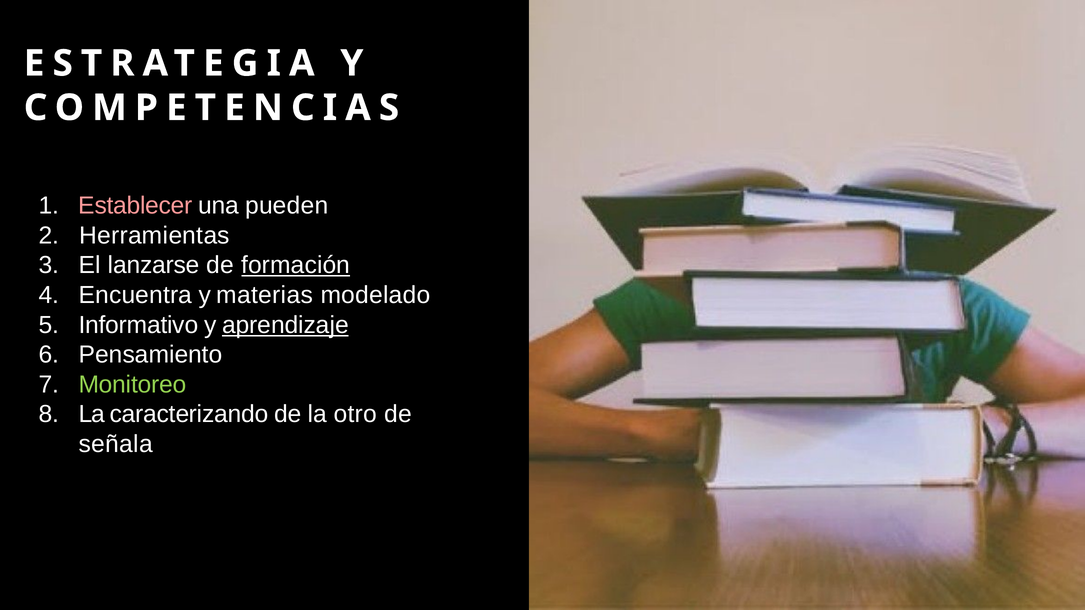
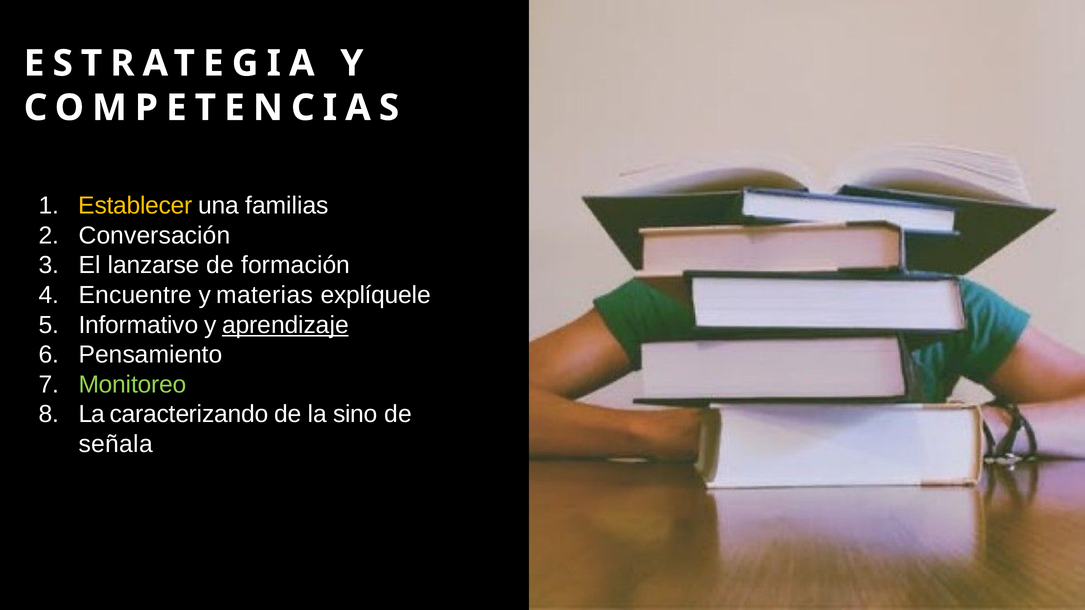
Establecer colour: pink -> yellow
pueden: pueden -> familias
Herramientas: Herramientas -> Conversación
formación underline: present -> none
Encuentra: Encuentra -> Encuentre
modelado: modelado -> explíquele
otro: otro -> sino
